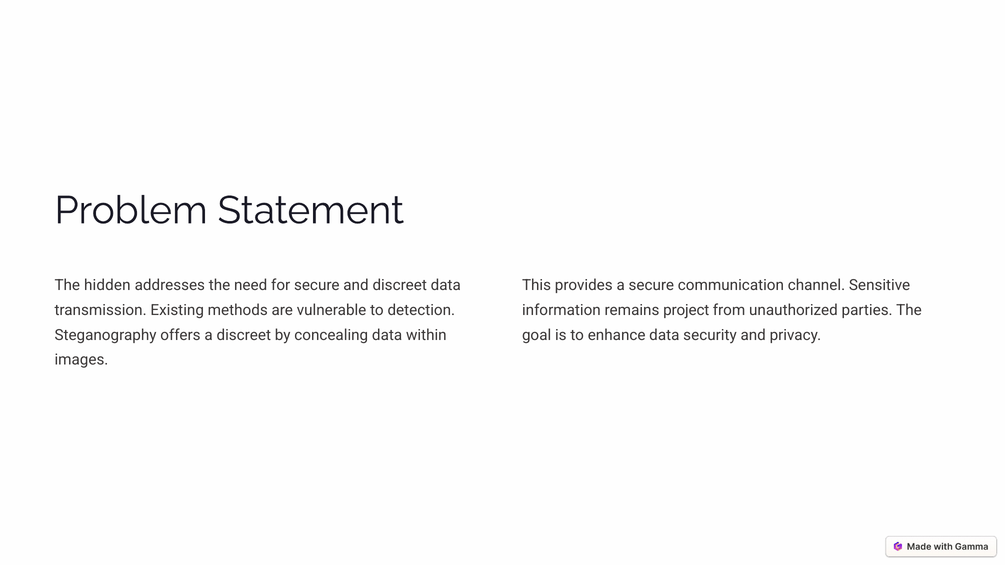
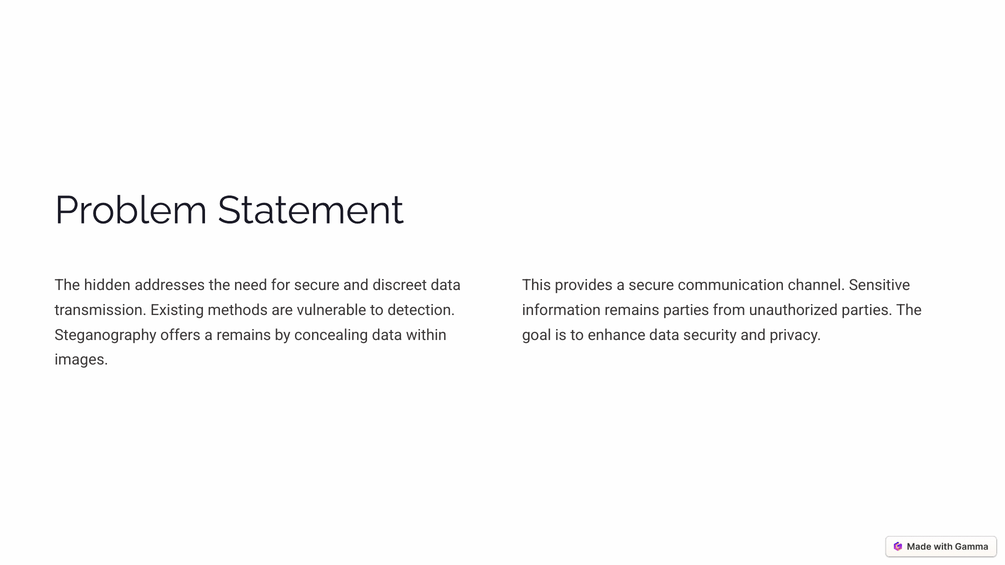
remains project: project -> parties
a discreet: discreet -> remains
